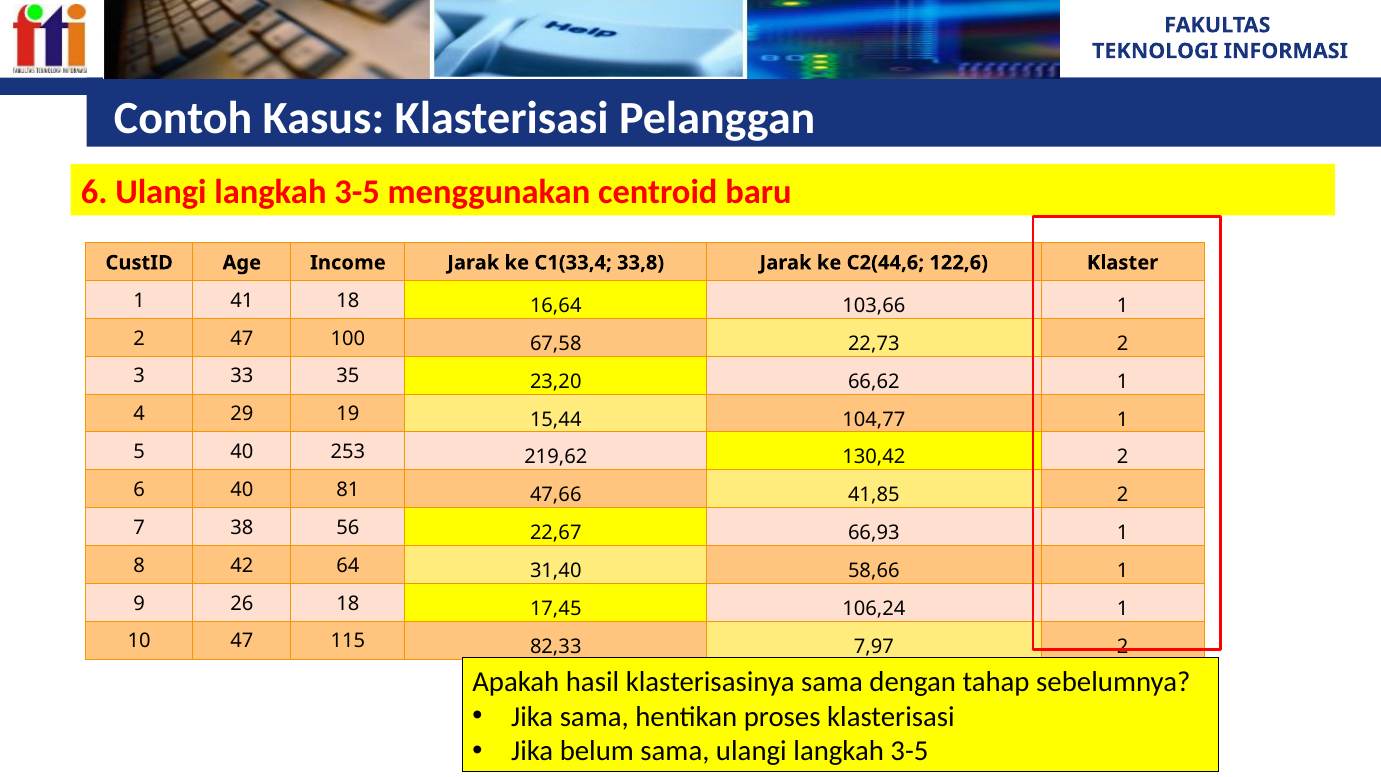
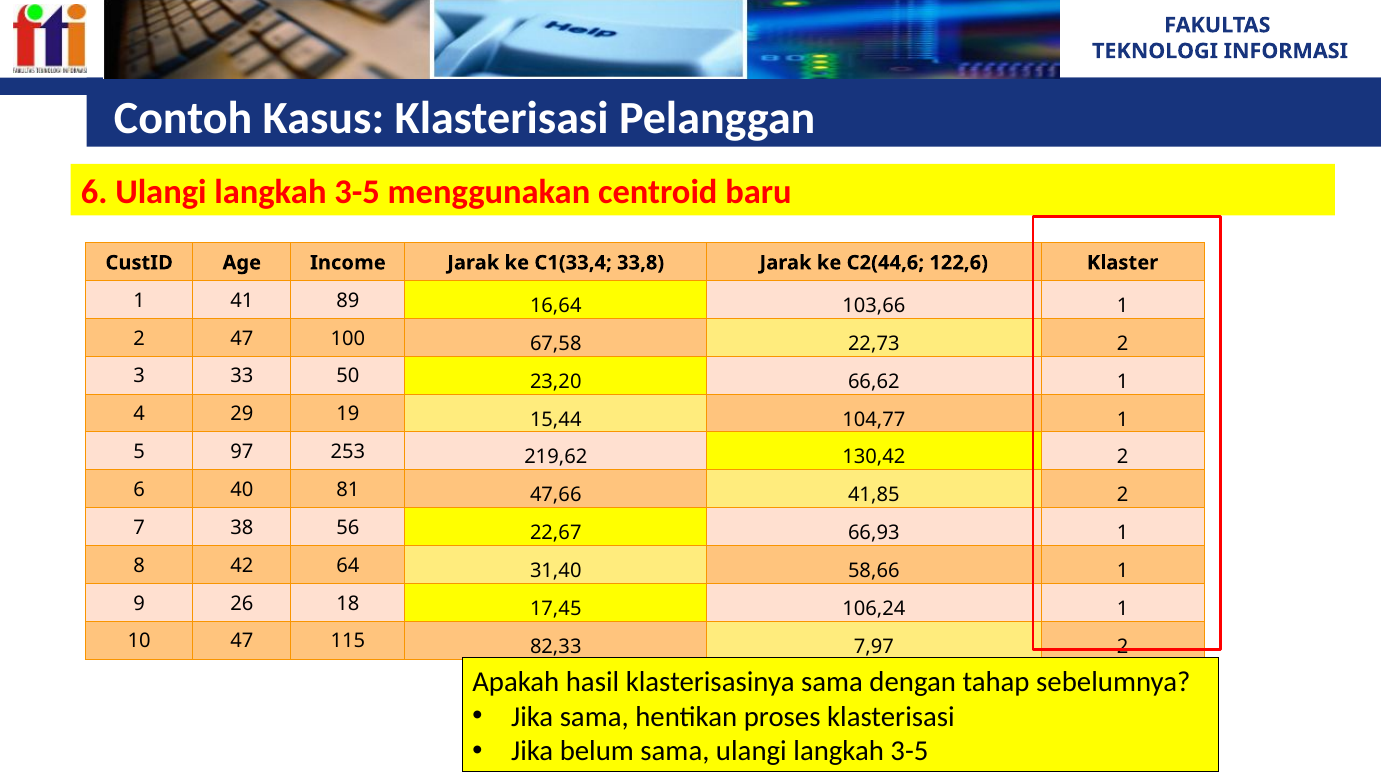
41 18: 18 -> 89
35: 35 -> 50
5 40: 40 -> 97
